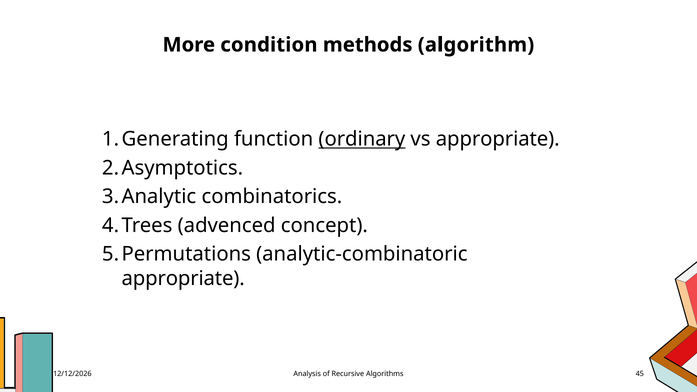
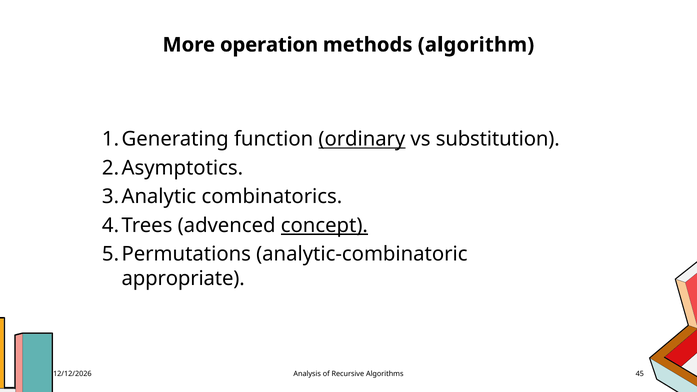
condition: condition -> operation
vs appropriate: appropriate -> substitution
concept underline: none -> present
